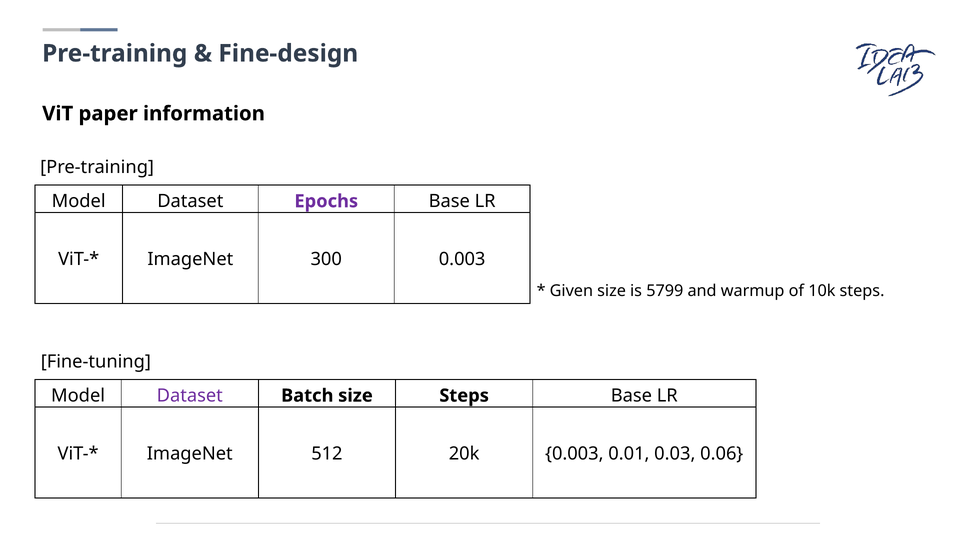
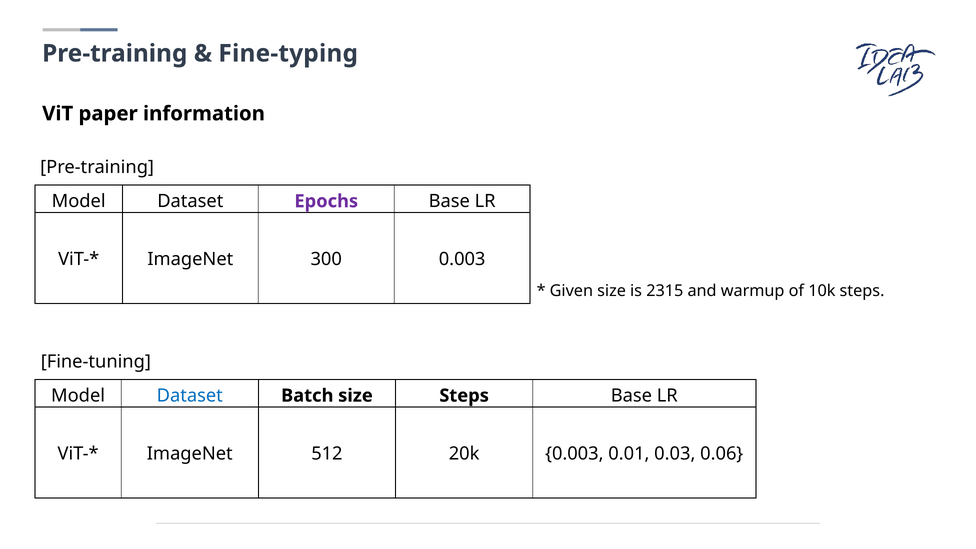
Fine-design: Fine-design -> Fine-typing
5799: 5799 -> 2315
Dataset at (190, 396) colour: purple -> blue
